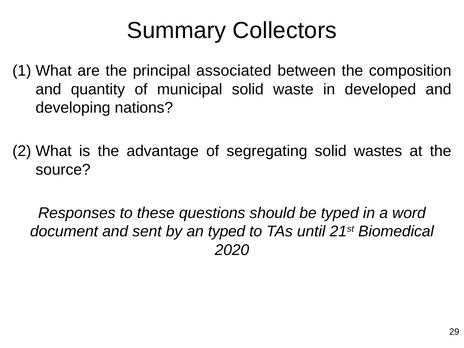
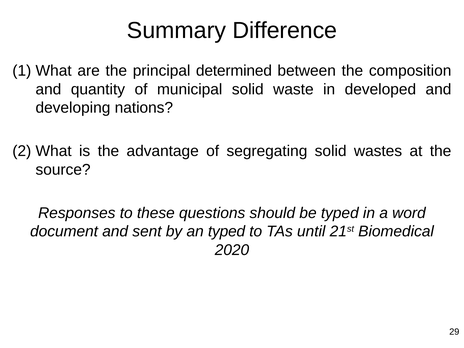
Collectors: Collectors -> Difference
associated: associated -> determined
